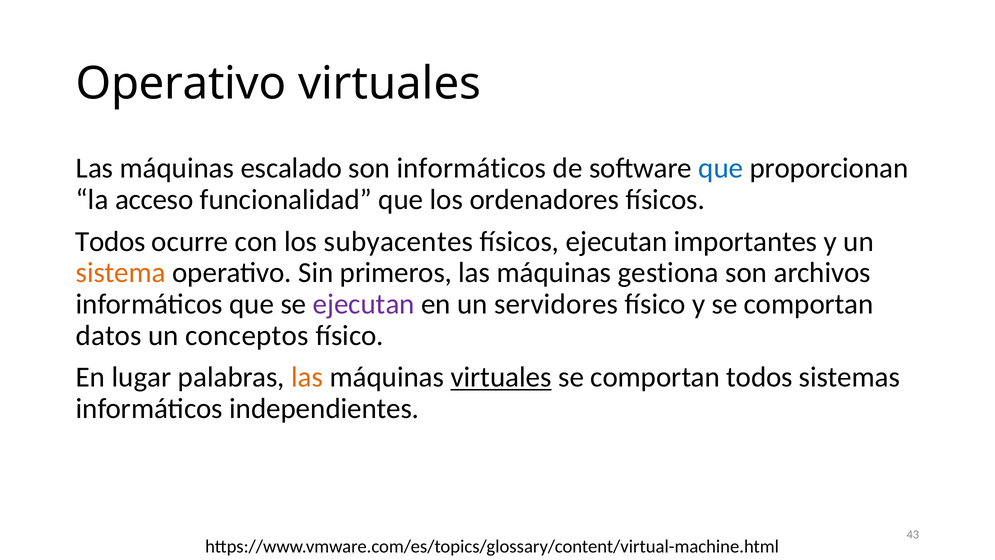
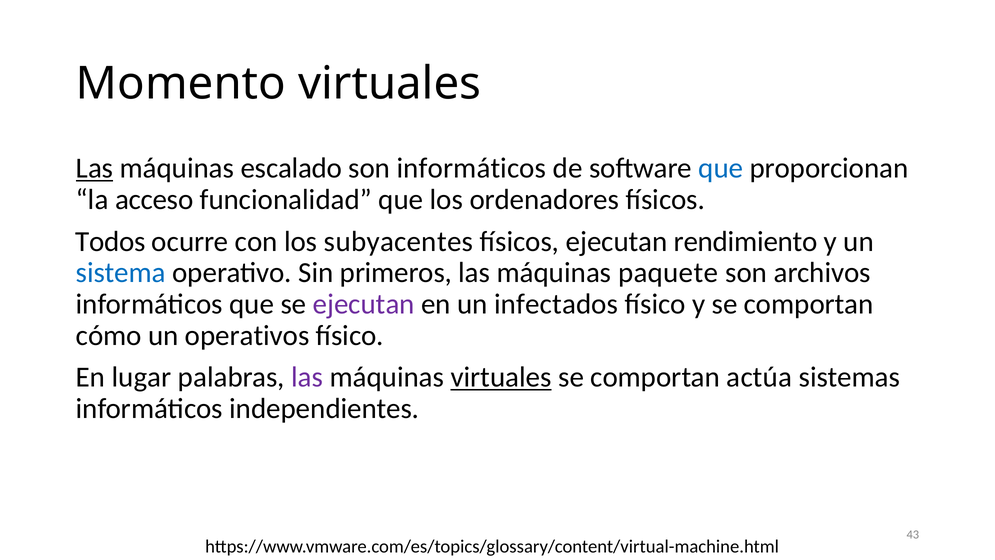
Operativo at (181, 84): Operativo -> Momento
Las at (95, 168) underline: none -> present
importantes: importantes -> rendimiento
sistema colour: orange -> blue
gestiona: gestiona -> paquete
servidores: servidores -> infectados
datos: datos -> cómo
conceptos: conceptos -> operativos
las at (307, 377) colour: orange -> purple
comportan todos: todos -> actúa
